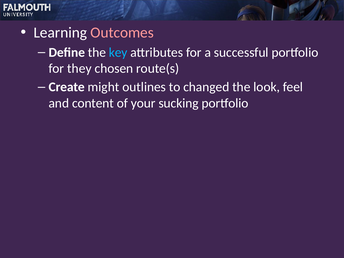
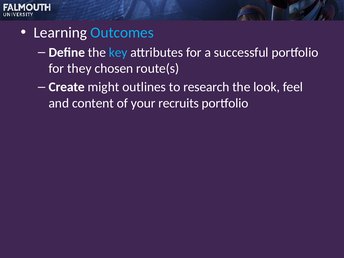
Outcomes colour: pink -> light blue
changed: changed -> research
sucking: sucking -> recruits
